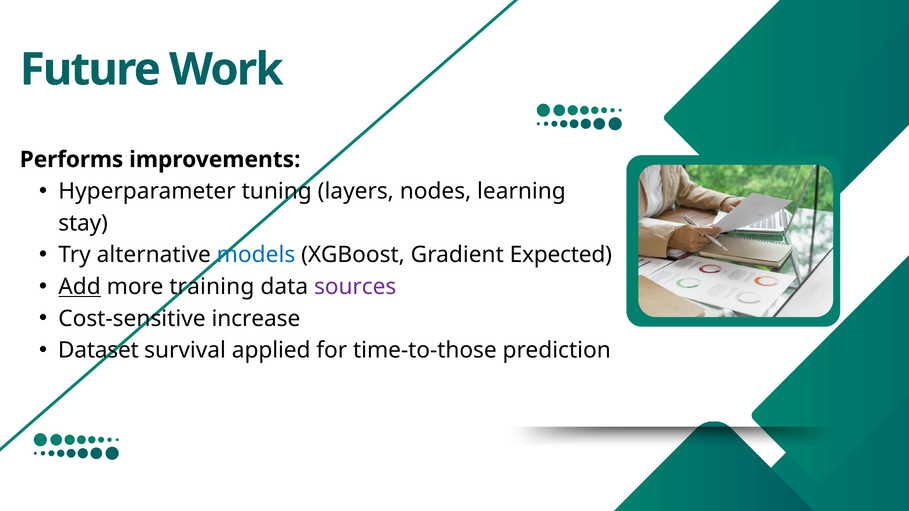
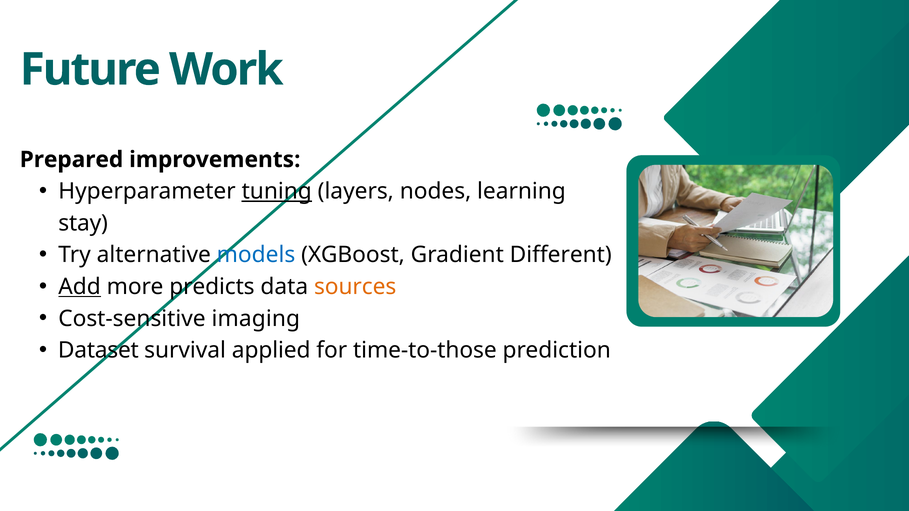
Performs: Performs -> Prepared
tuning underline: none -> present
Expected: Expected -> Different
training: training -> predicts
sources colour: purple -> orange
increase: increase -> imaging
